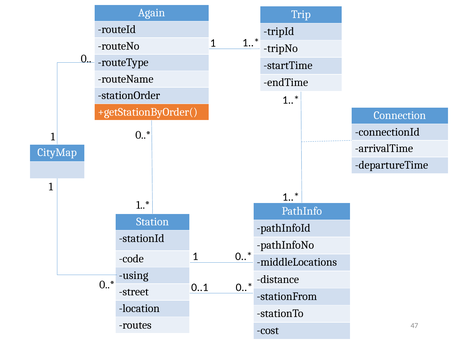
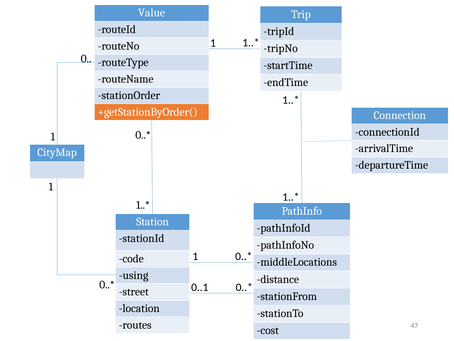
Again: Again -> Value
